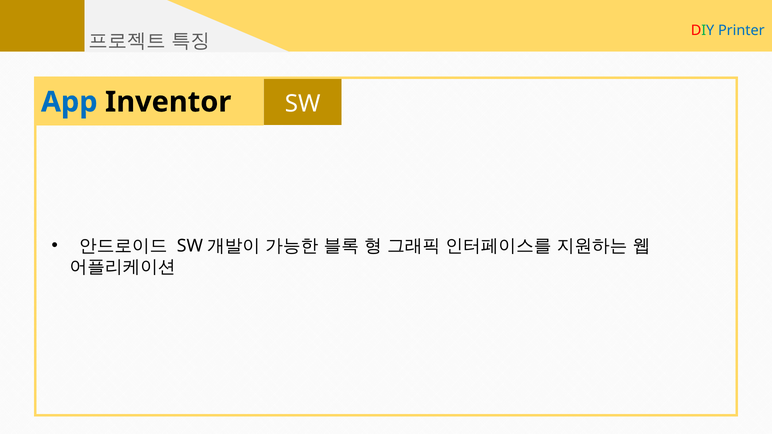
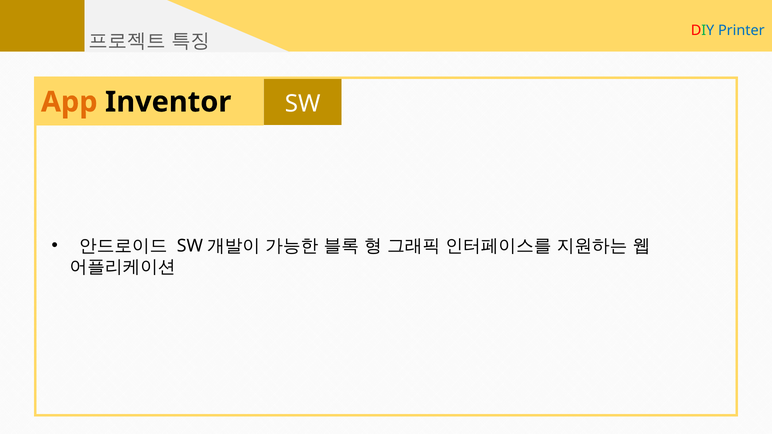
App colour: blue -> orange
